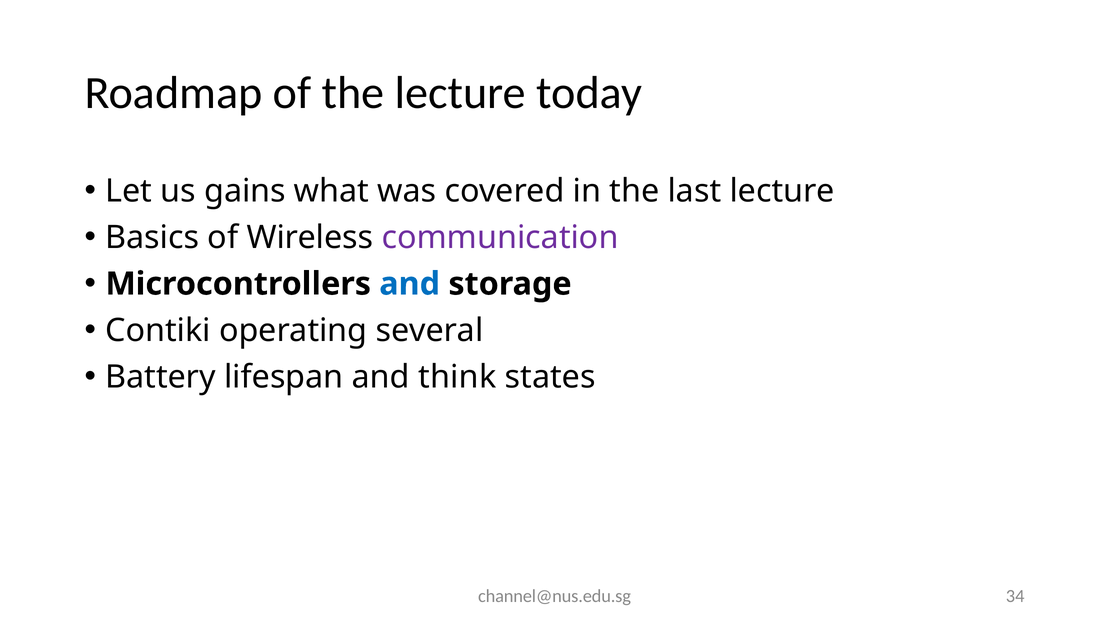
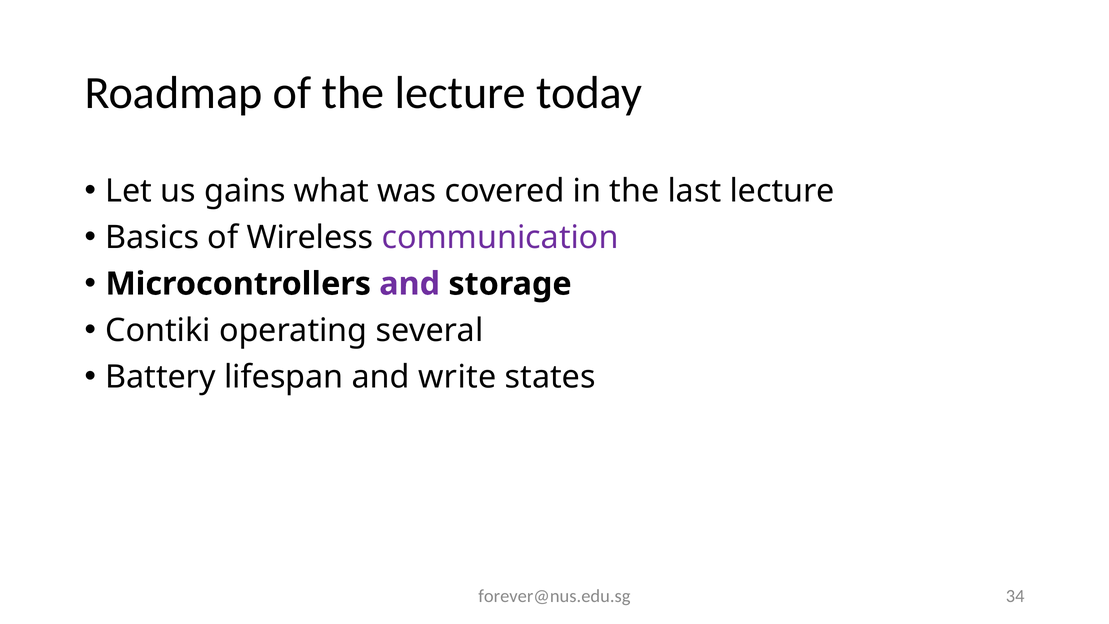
and at (410, 284) colour: blue -> purple
think: think -> write
channel@nus.edu.sg: channel@nus.edu.sg -> forever@nus.edu.sg
